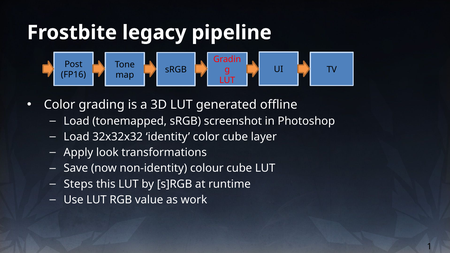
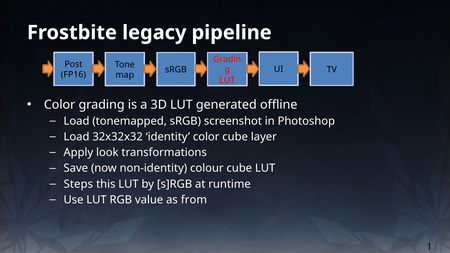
work: work -> from
